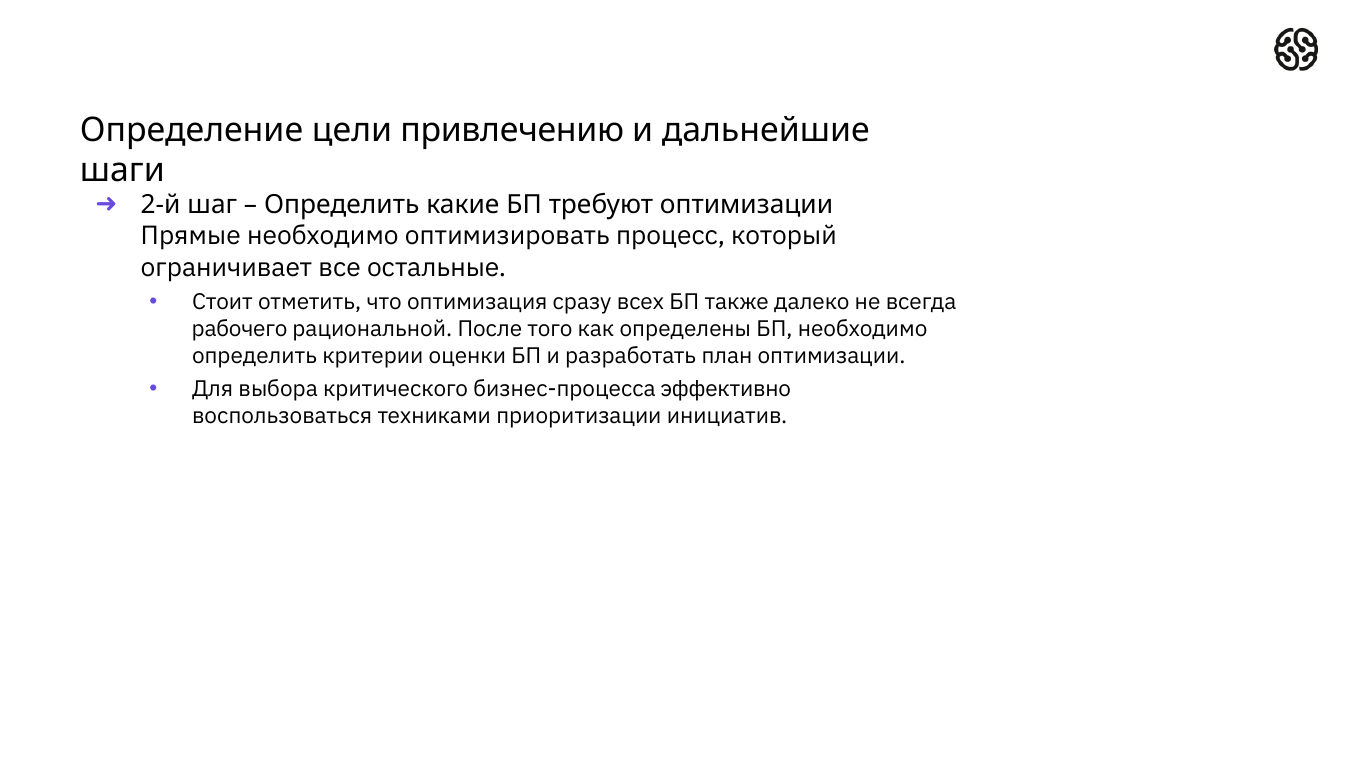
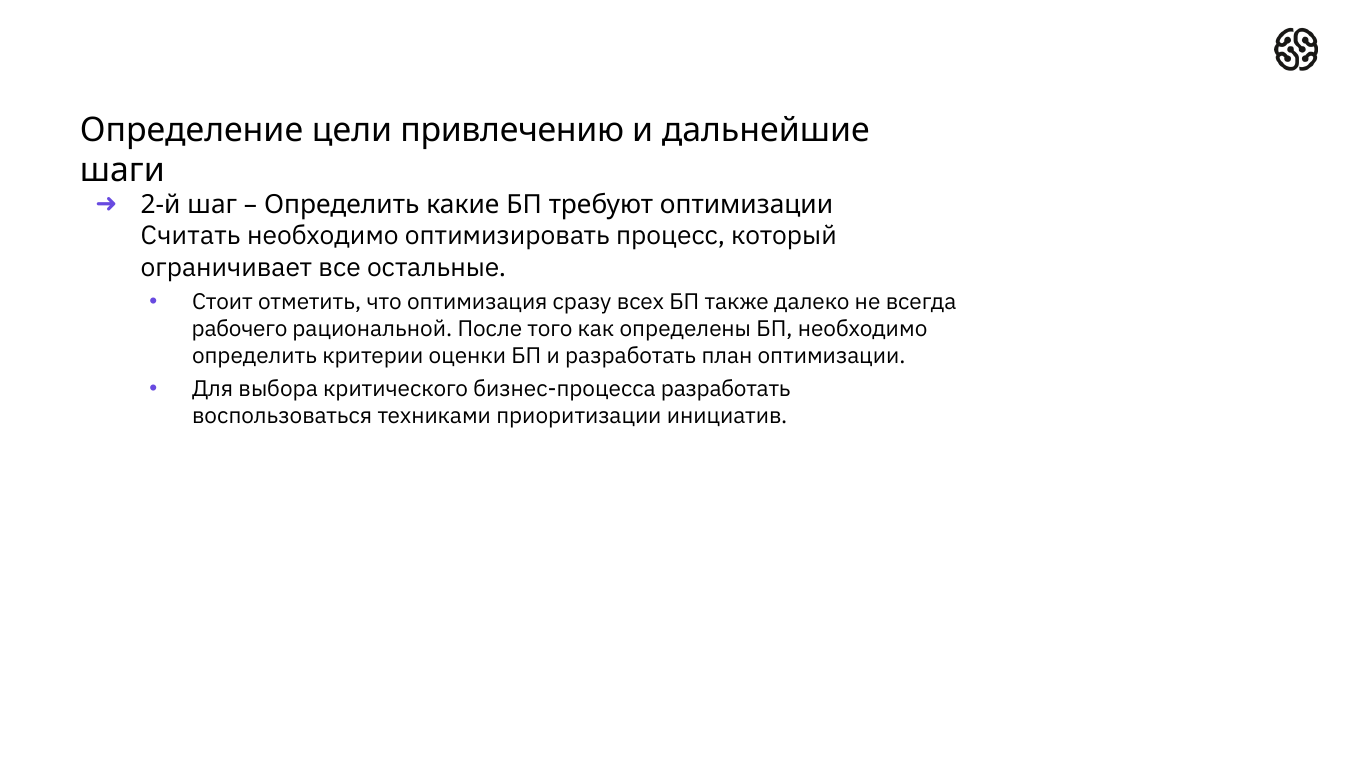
Прямые: Прямые -> Считать
бизнес-процесса эффективно: эффективно -> разработать
